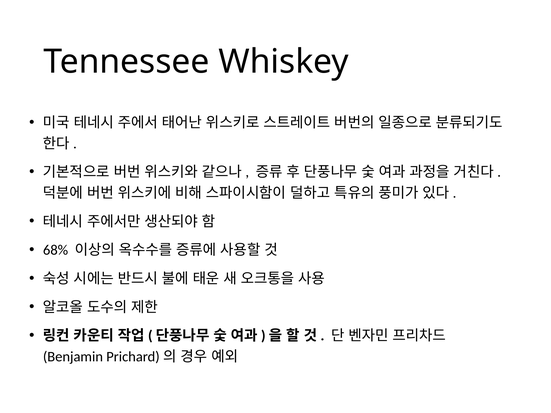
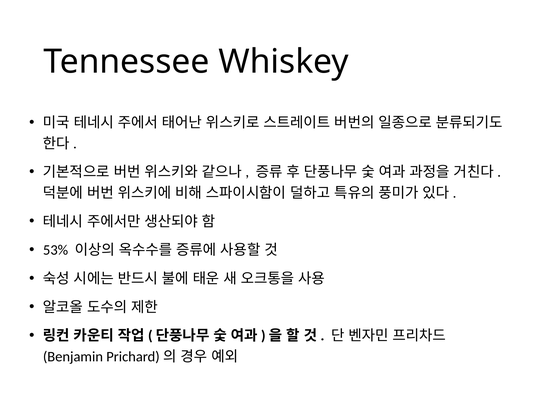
68%: 68% -> 53%
